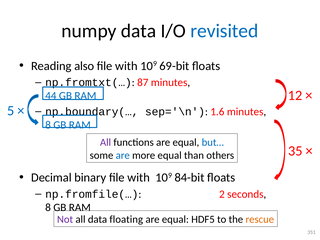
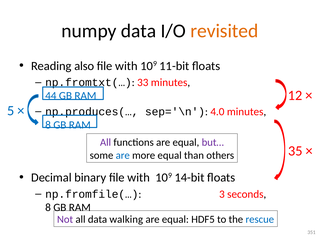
revisited colour: blue -> orange
69-bit: 69-bit -> 11-bit
87: 87 -> 33
np.boundary(…: np.boundary(… -> np.produces(…
1.6: 1.6 -> 4.0
but… colour: blue -> purple
84-bit: 84-bit -> 14-bit
2: 2 -> 3
floating: floating -> walking
rescue colour: orange -> blue
